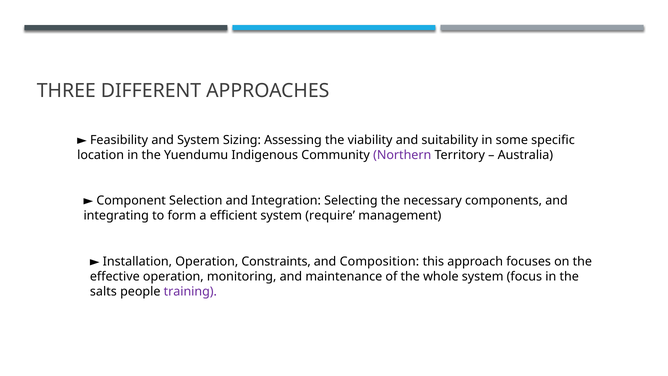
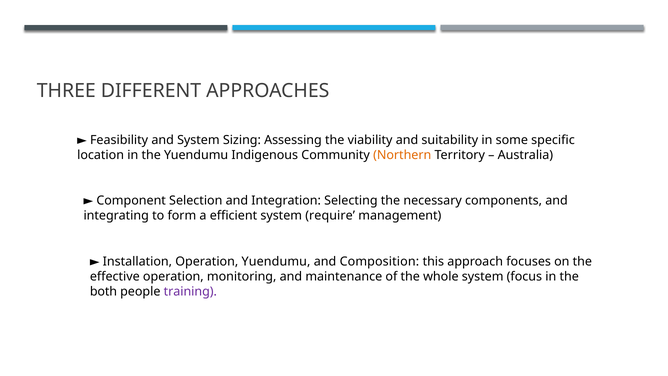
Northern colour: purple -> orange
Operation Constraints: Constraints -> Yuendumu
salts: salts -> both
